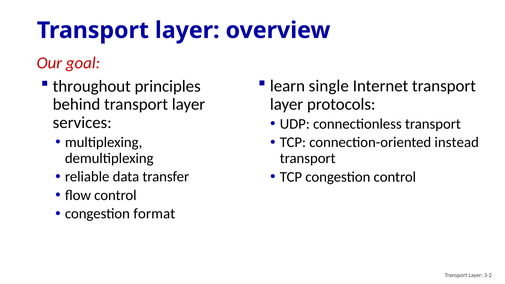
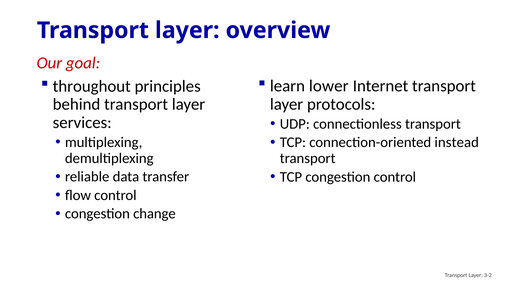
single: single -> lower
format: format -> change
